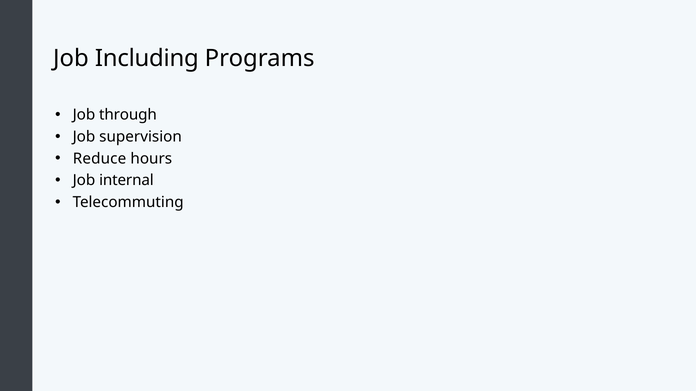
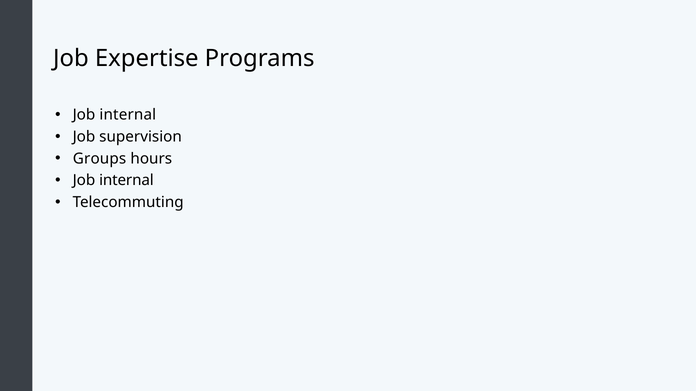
Including: Including -> Expertise
through at (128, 115): through -> internal
Reduce: Reduce -> Groups
